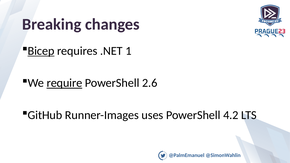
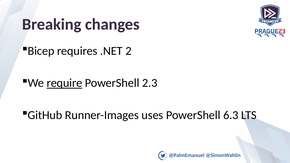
Bicep underline: present -> none
1: 1 -> 2
2.6: 2.6 -> 2.3
4.2: 4.2 -> 6.3
